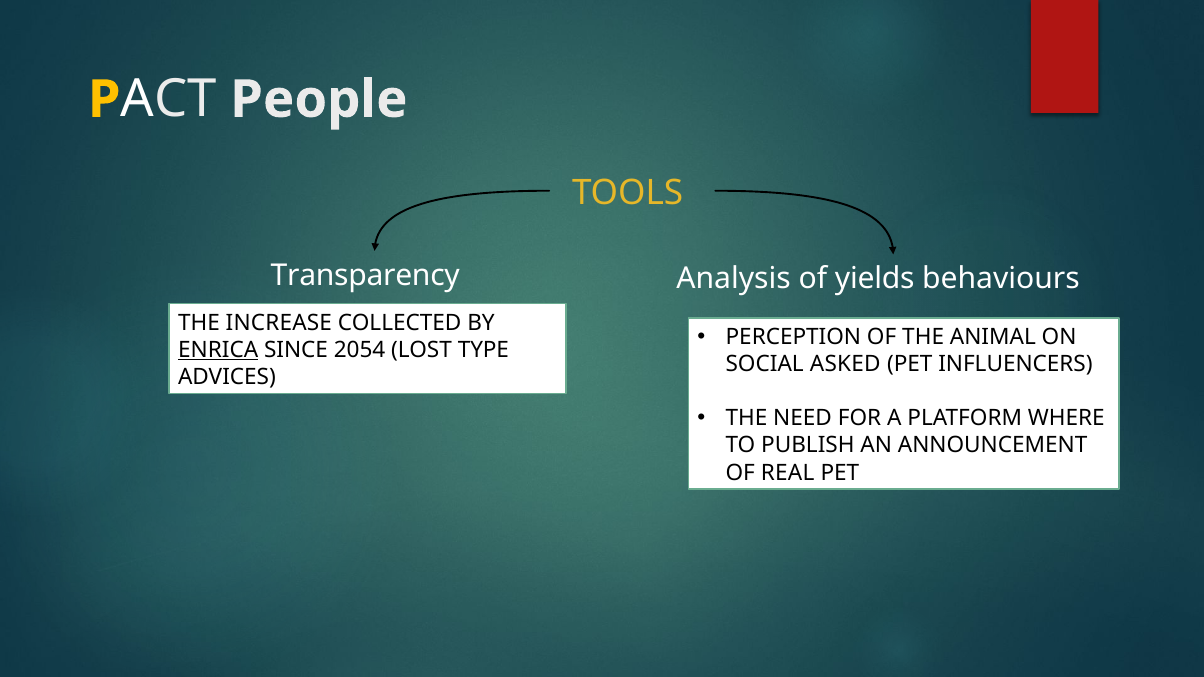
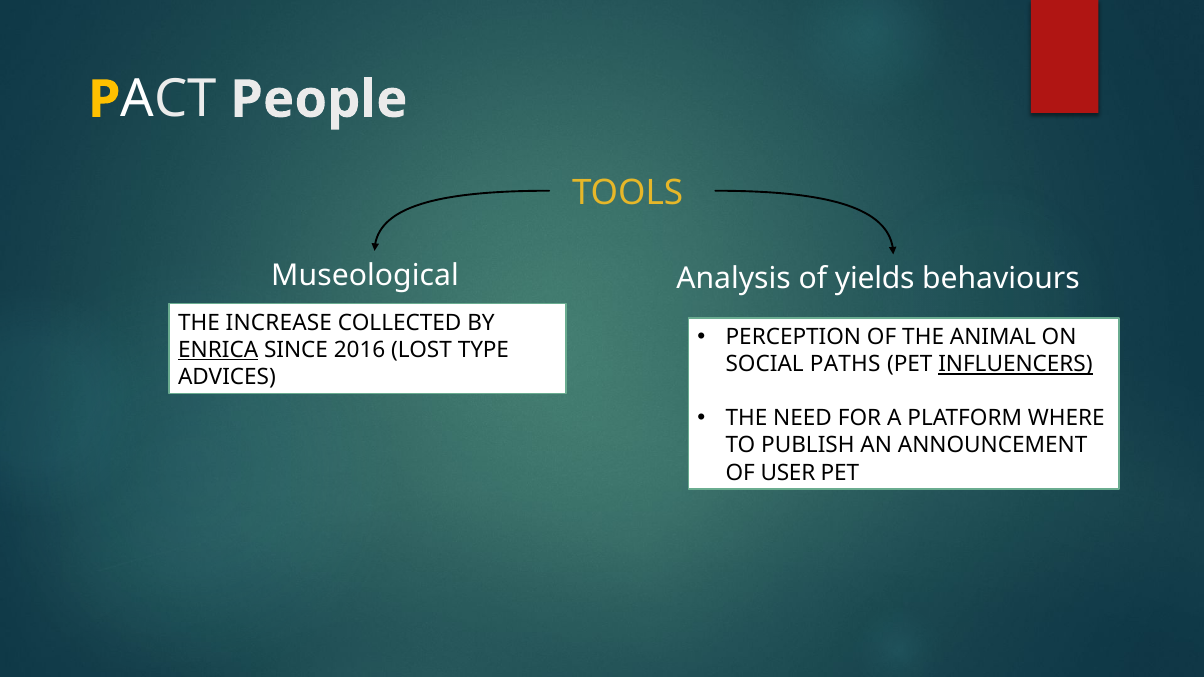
Transparency: Transparency -> Museological
2054: 2054 -> 2016
ASKED: ASKED -> PATHS
INFLUENCERS underline: none -> present
REAL: REAL -> USER
